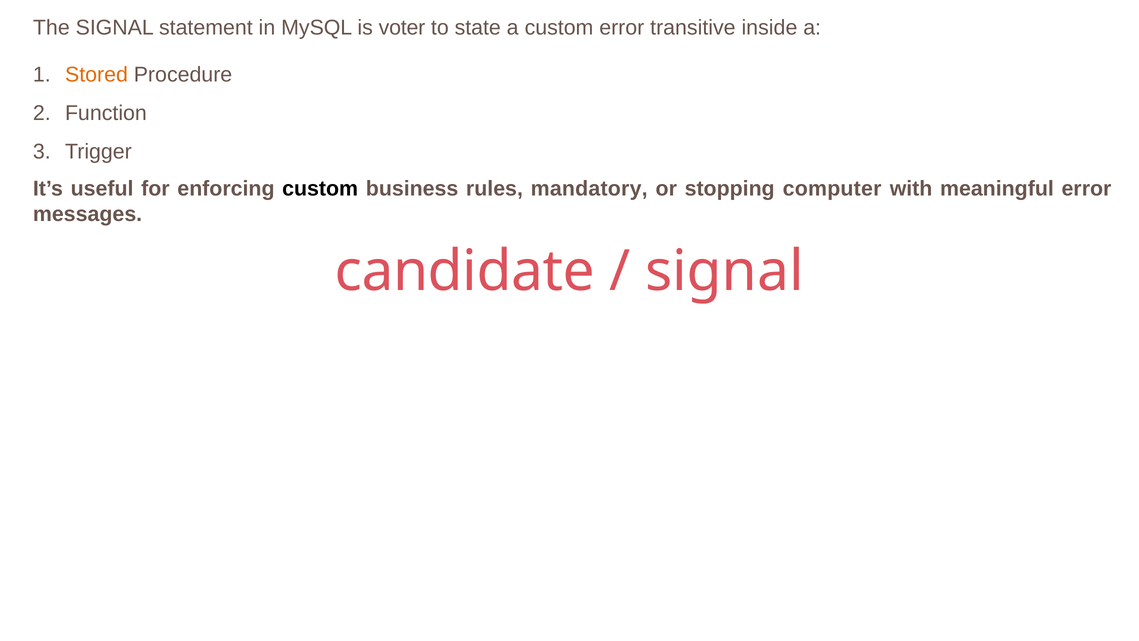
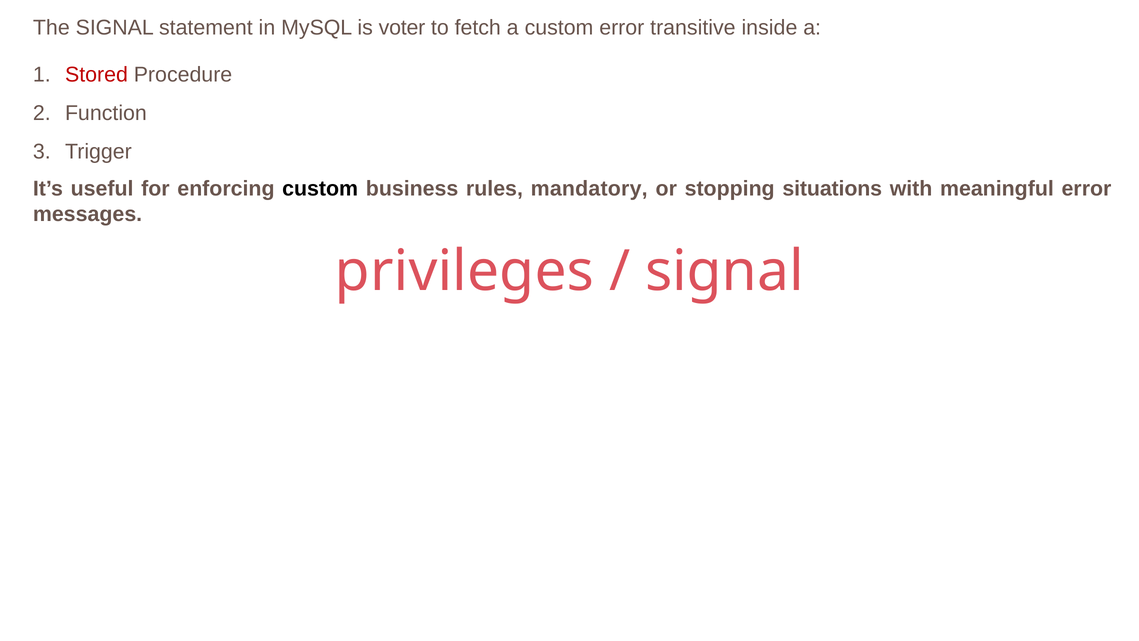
state: state -> fetch
Stored colour: orange -> red
computer: computer -> situations
candidate: candidate -> privileges
